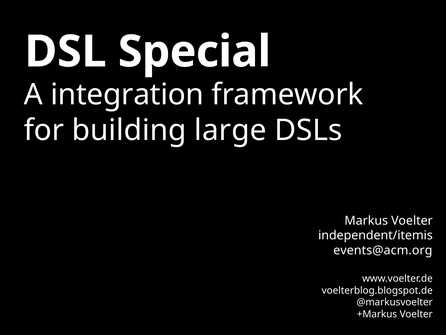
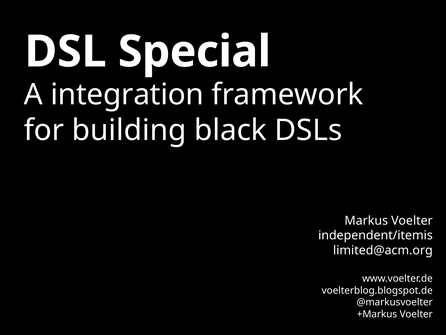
large: large -> black
events@acm.org: events@acm.org -> limited@acm.org
